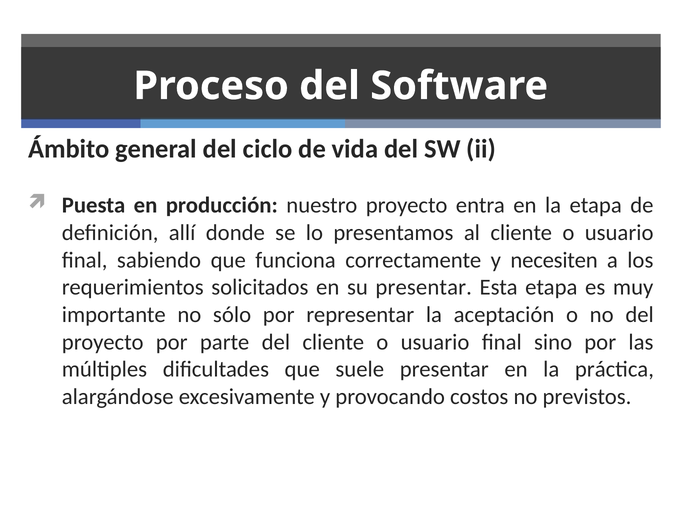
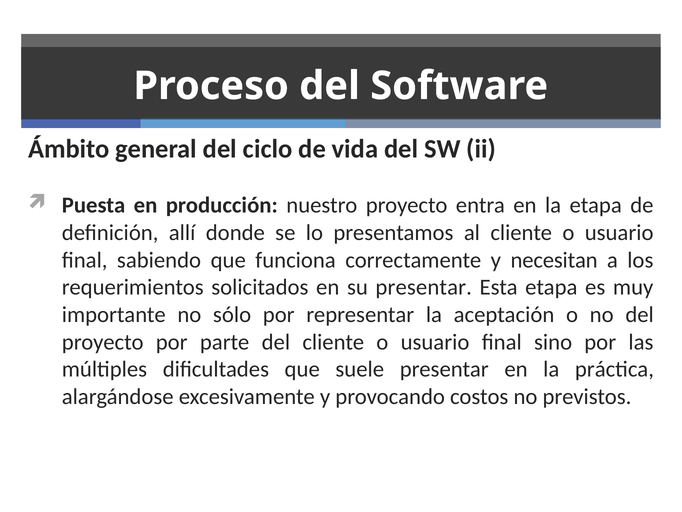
necesiten: necesiten -> necesitan
